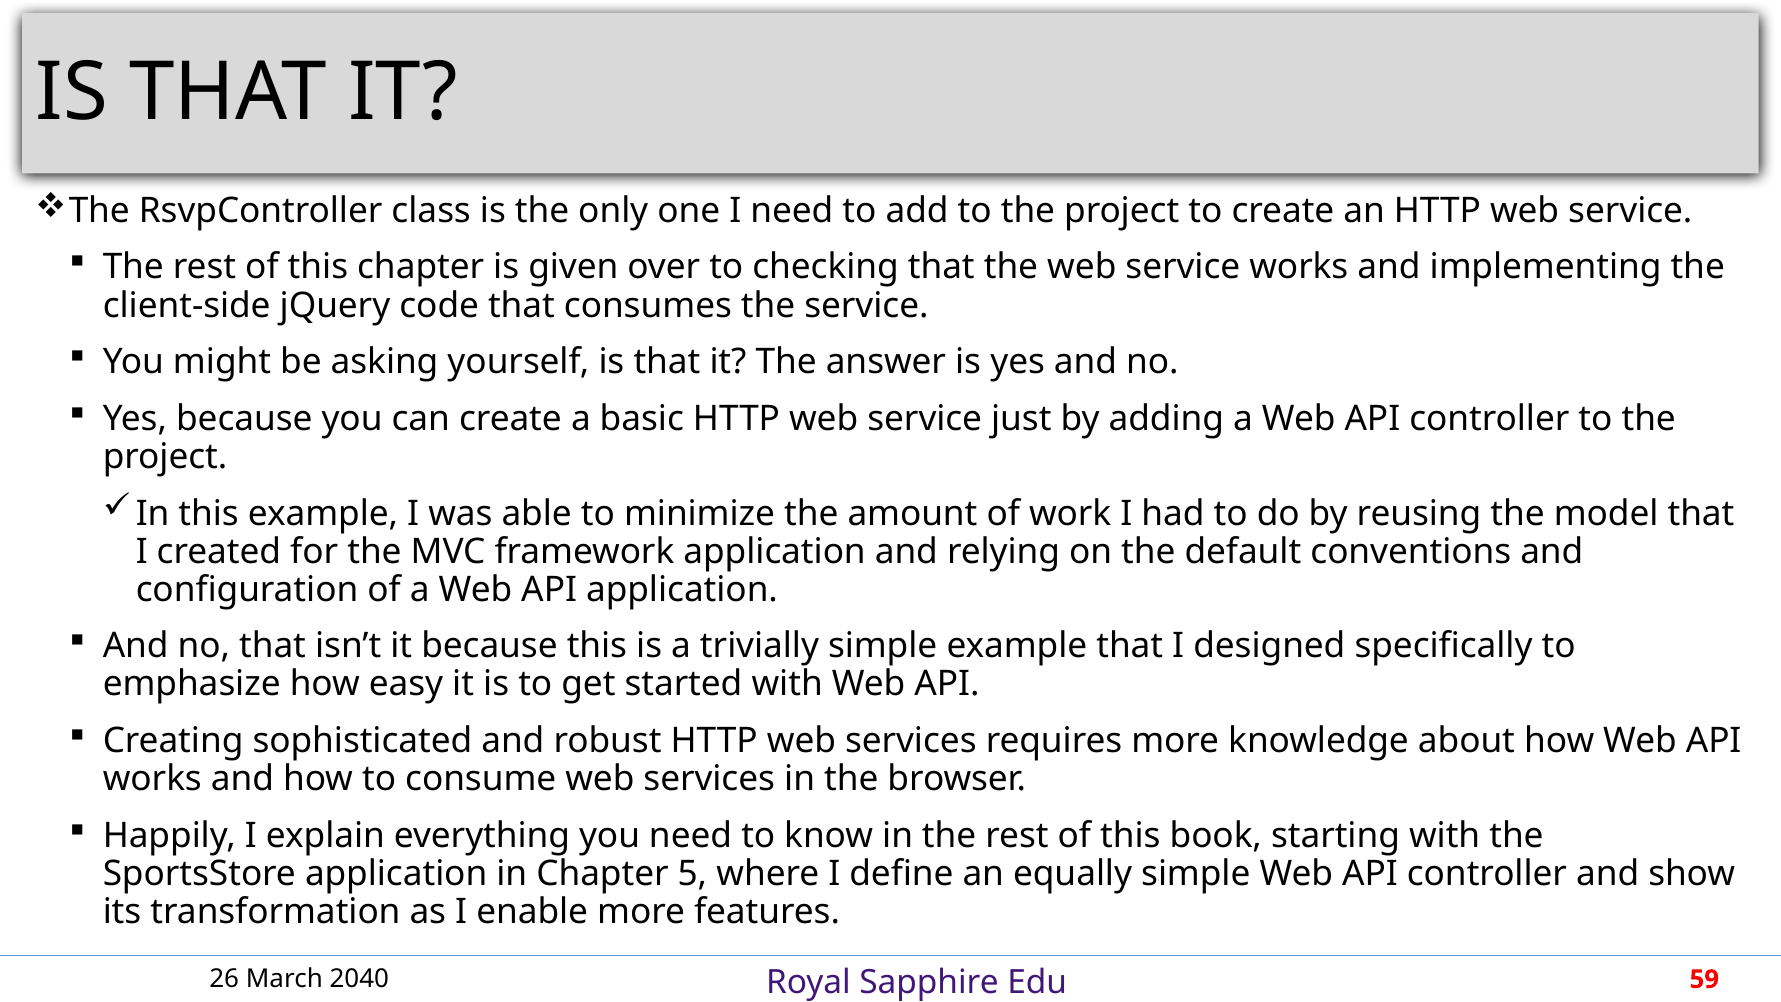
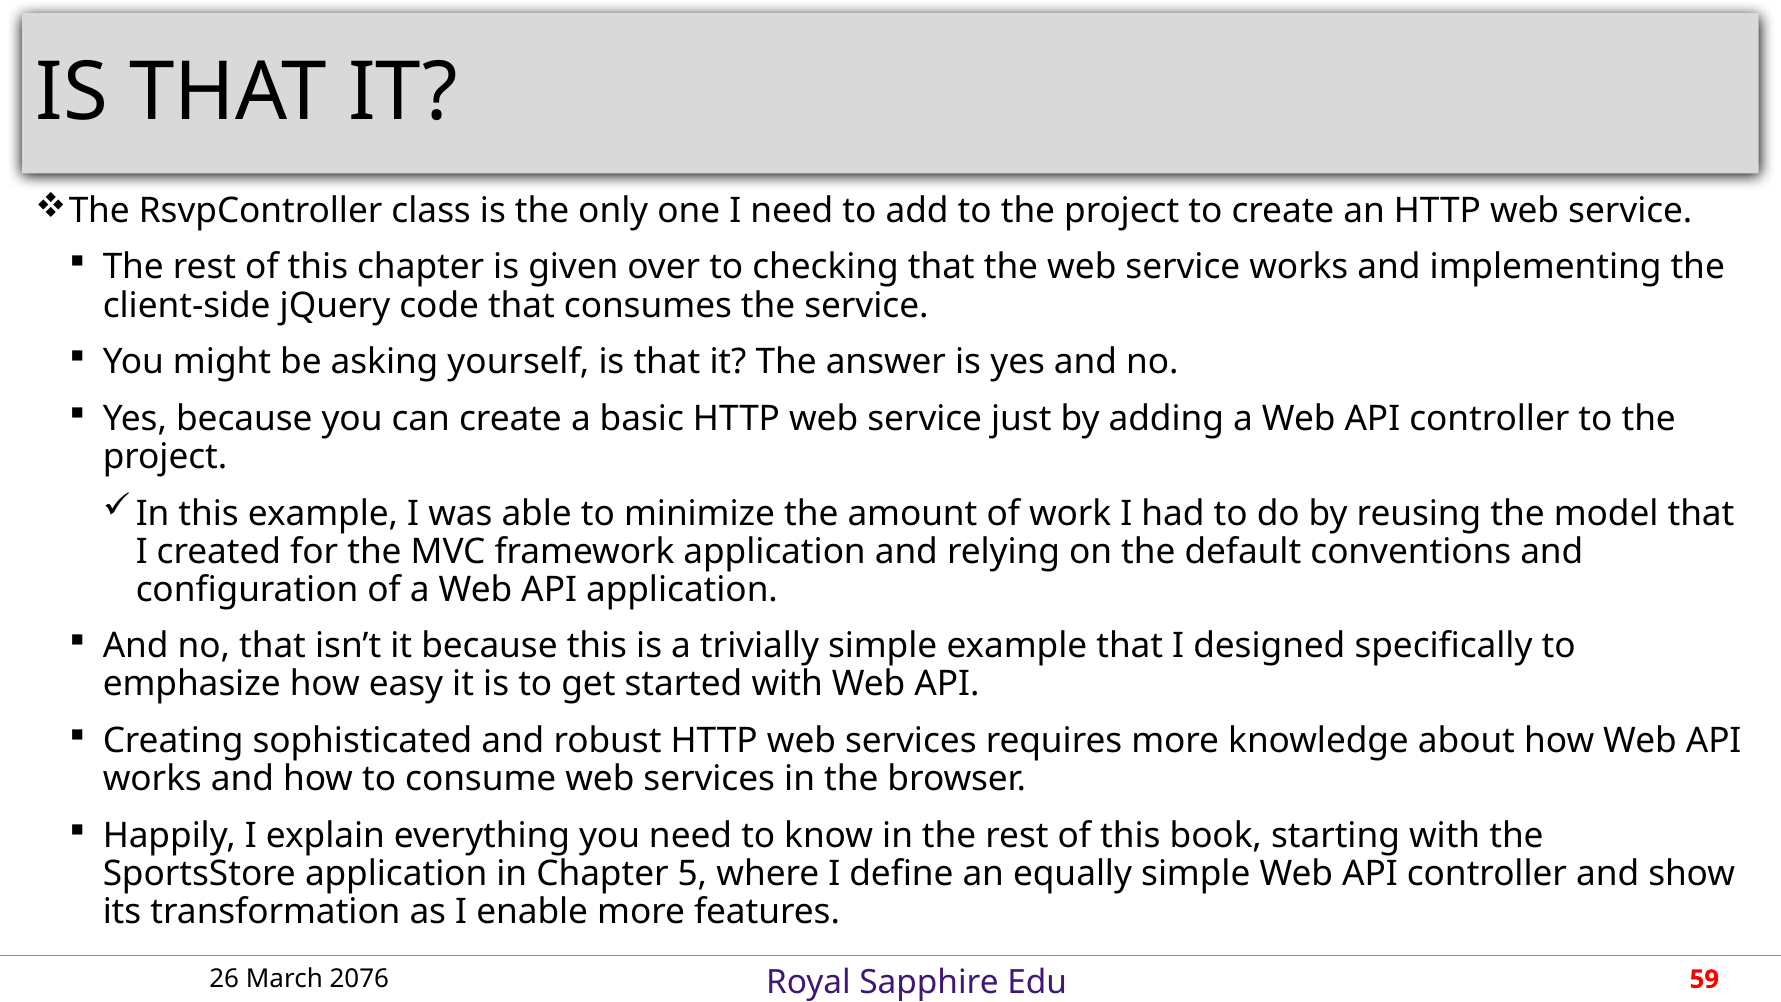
2040: 2040 -> 2076
